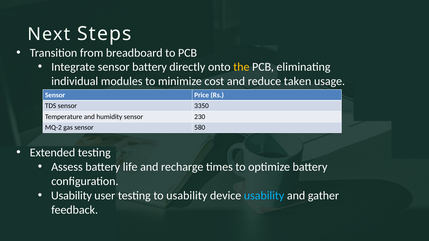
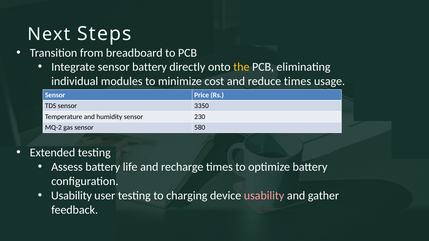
reduce taken: taken -> times
to usability: usability -> charging
usability at (264, 196) colour: light blue -> pink
